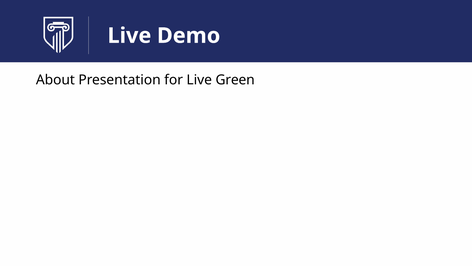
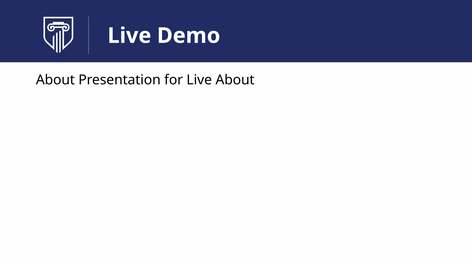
Live Green: Green -> About
